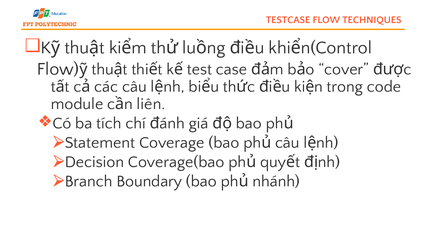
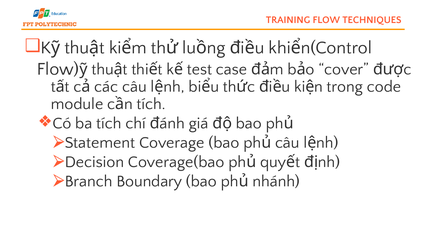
TESTCASE: TESTCASE -> TRAINING
liên at (151, 104): liên -> tích
